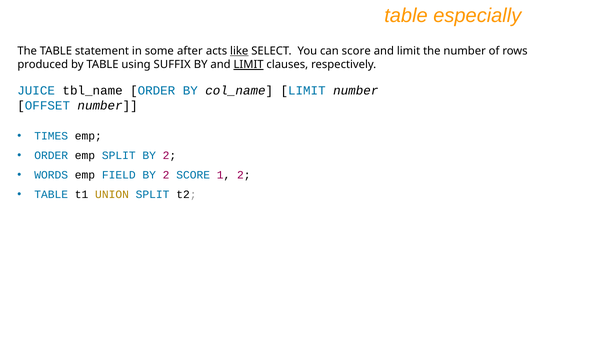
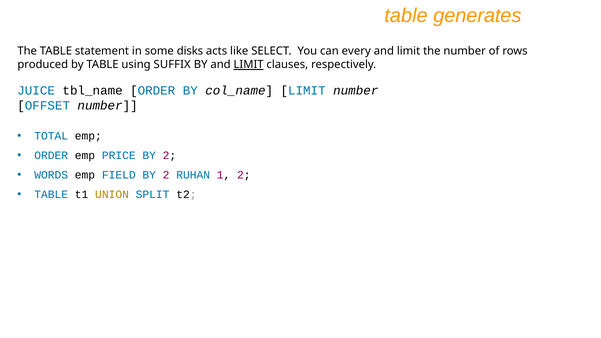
especially: especially -> generates
after: after -> disks
like underline: present -> none
can score: score -> every
TIMES: TIMES -> TOTAL
emp SPLIT: SPLIT -> PRICE
2 SCORE: SCORE -> RUHAN
